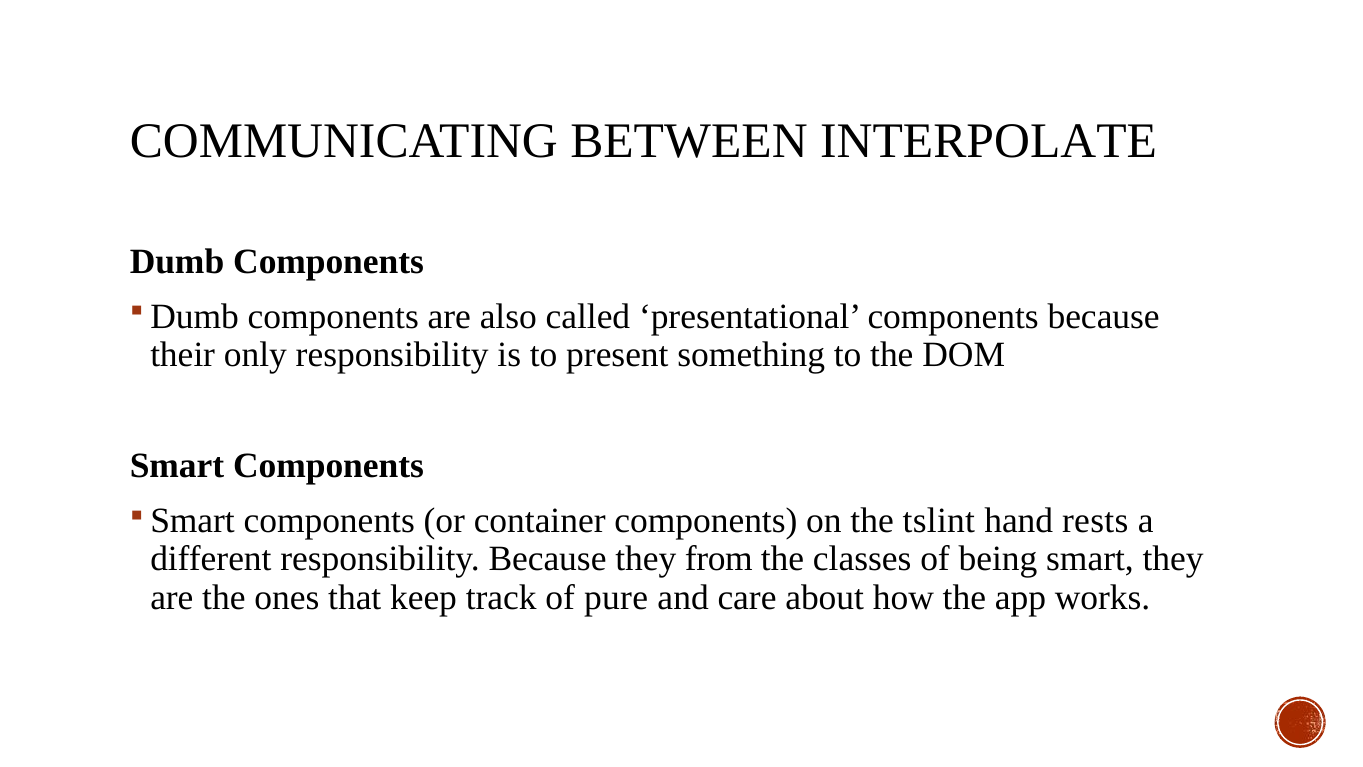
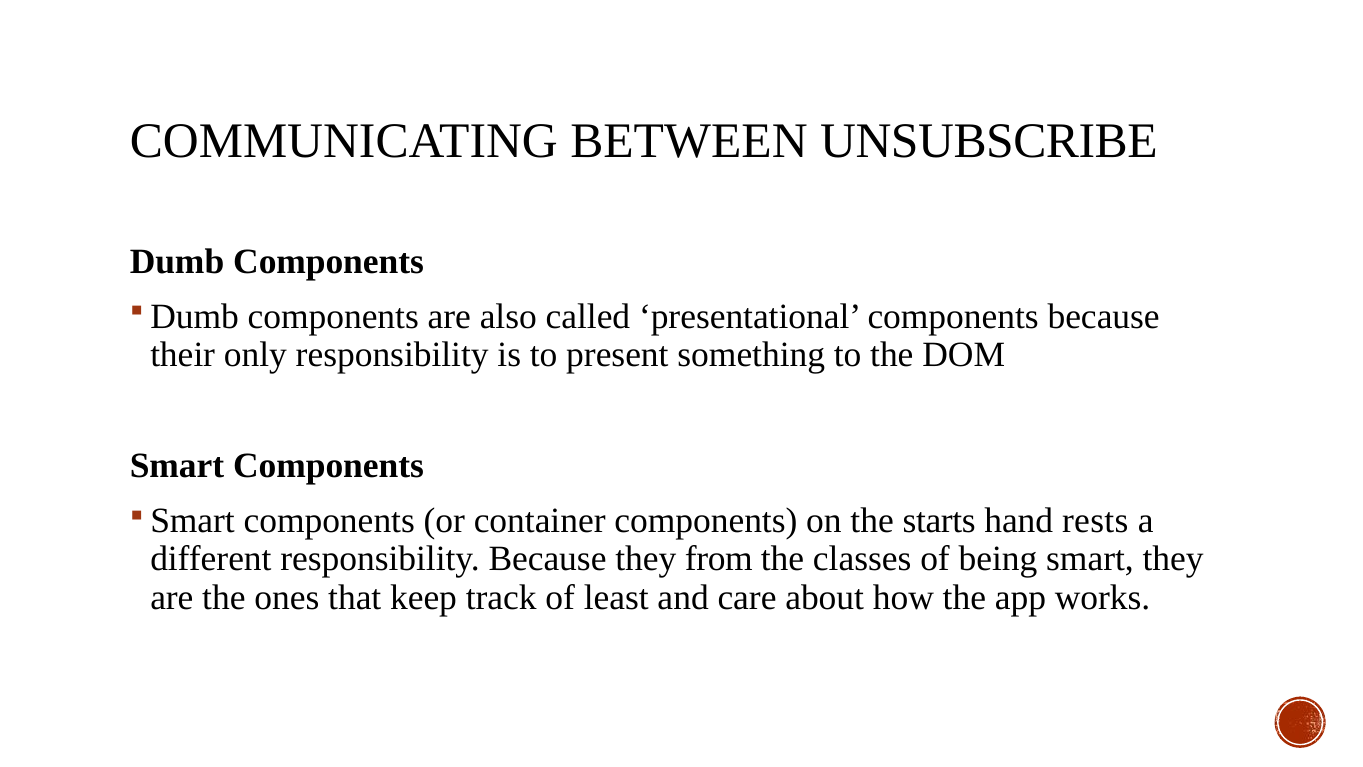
INTERPOLATE: INTERPOLATE -> UNSUBSCRIBE
tslint: tslint -> starts
pure: pure -> least
